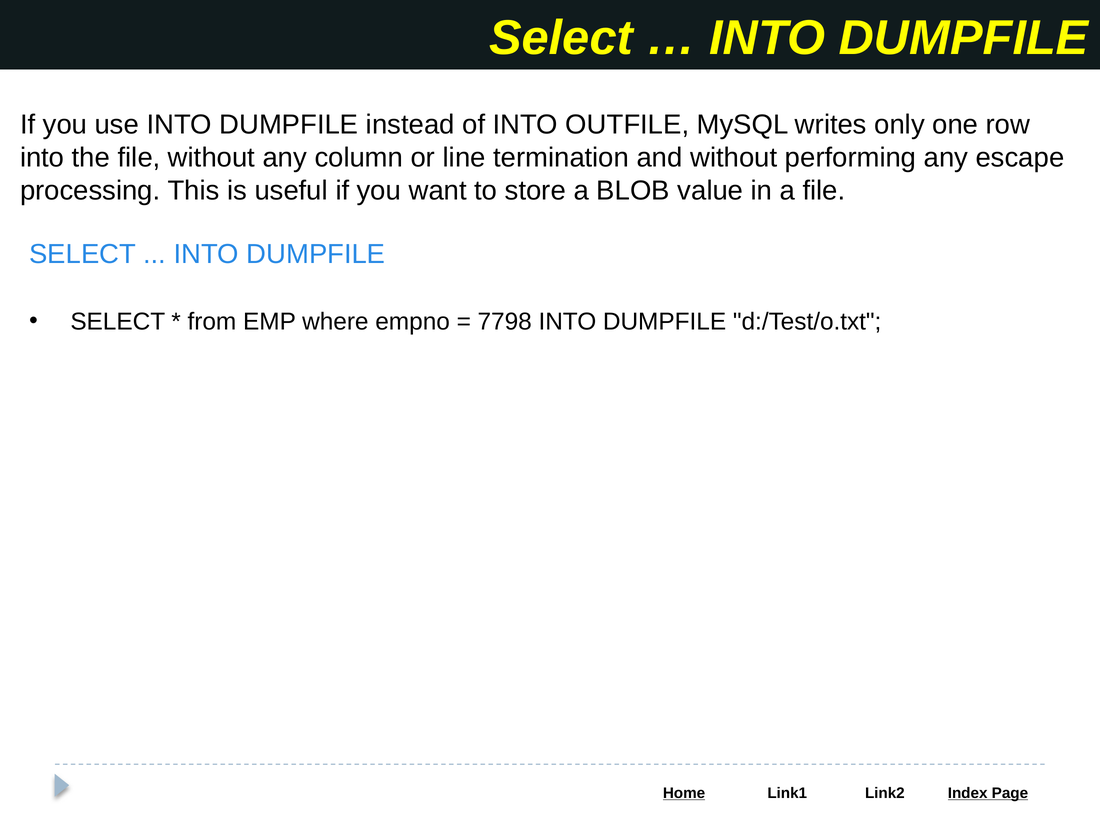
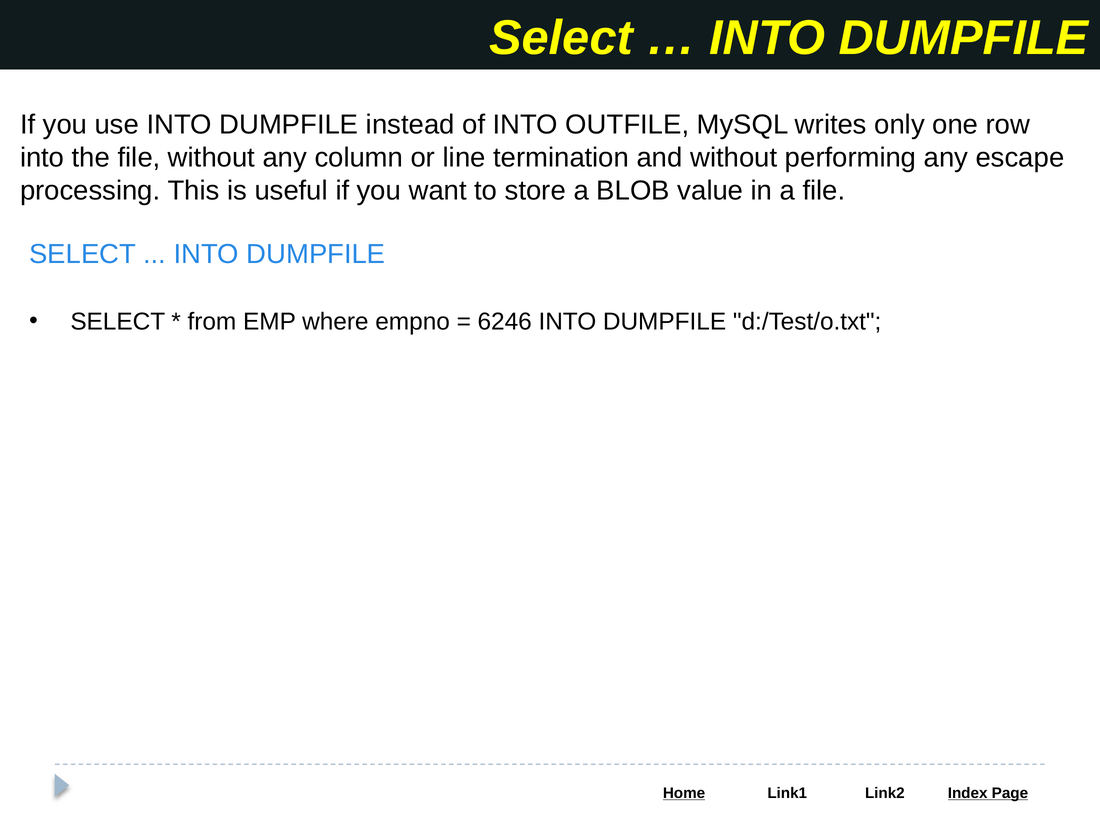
7798: 7798 -> 6246
